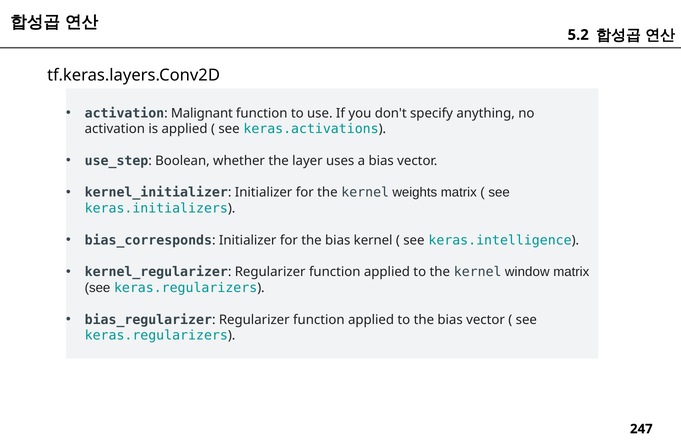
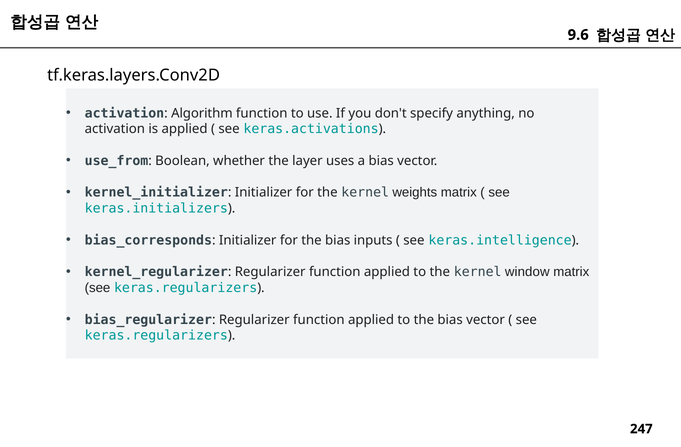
5.2: 5.2 -> 9.6
Malignant: Malignant -> Algorithm
use_step: use_step -> use_from
bias kernel: kernel -> inputs
